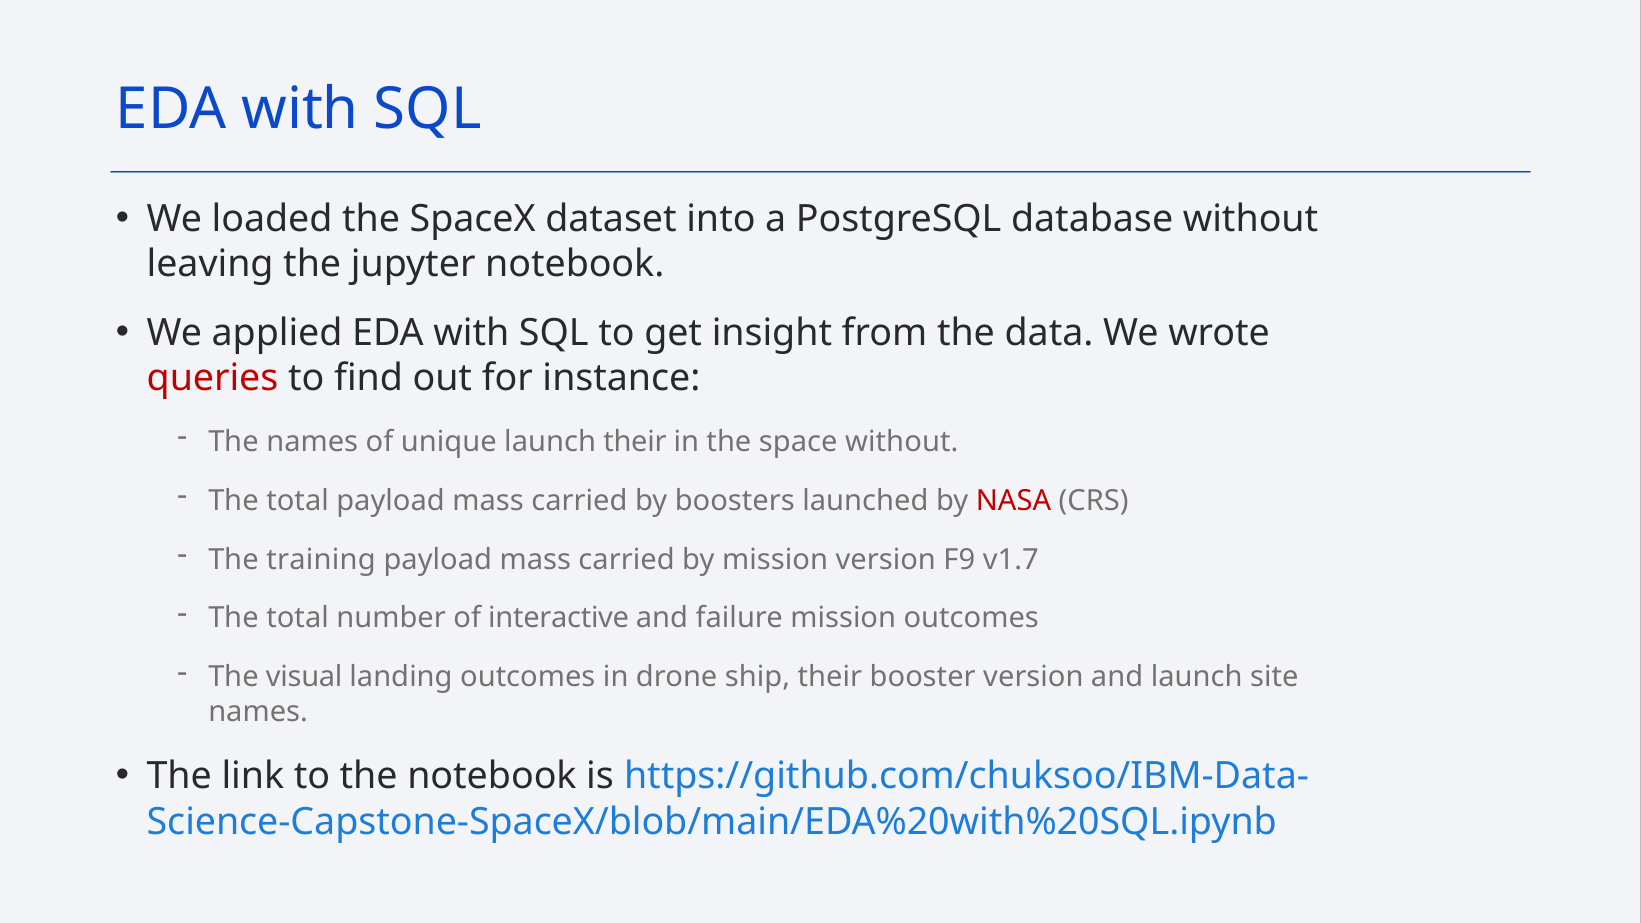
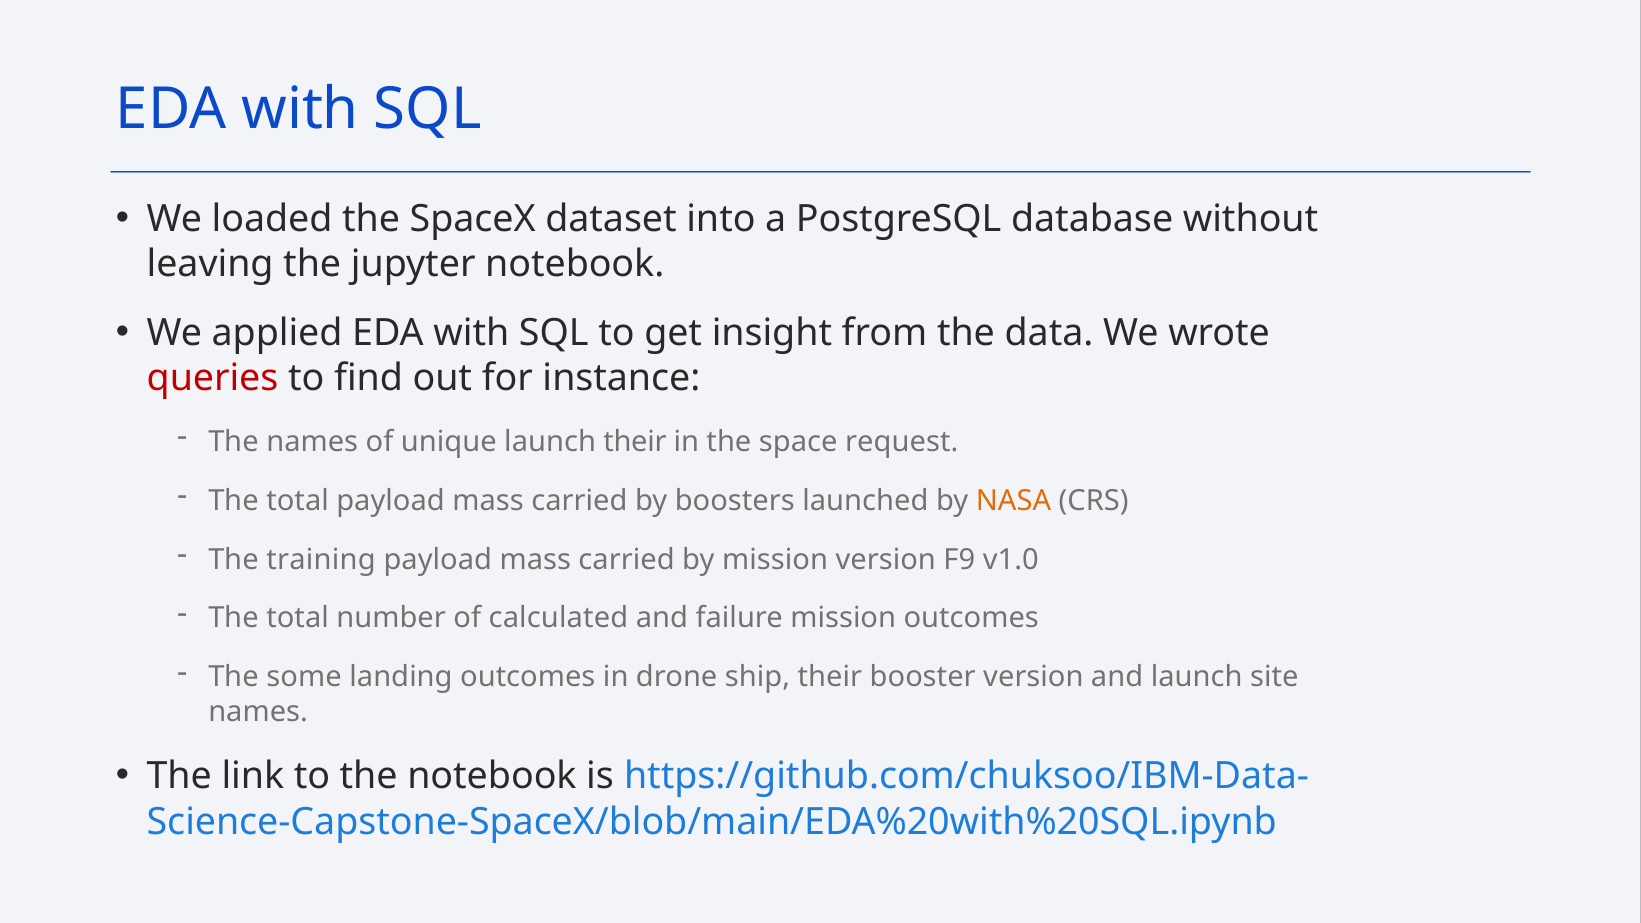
space without: without -> request
NASA colour: red -> orange
v1.7: v1.7 -> v1.0
interactive: interactive -> calculated
visual: visual -> some
